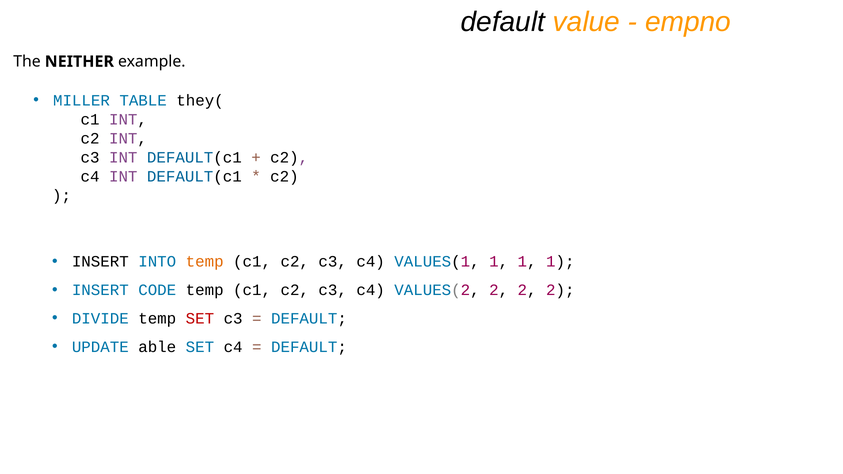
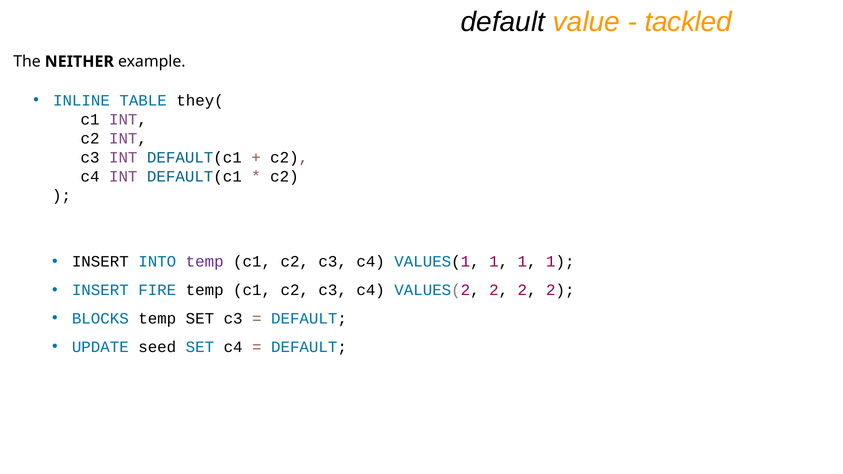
empno: empno -> tackled
MILLER: MILLER -> INLINE
temp at (205, 262) colour: orange -> purple
CODE: CODE -> FIRE
DIVIDE: DIVIDE -> BLOCKS
SET at (200, 319) colour: red -> black
able: able -> seed
